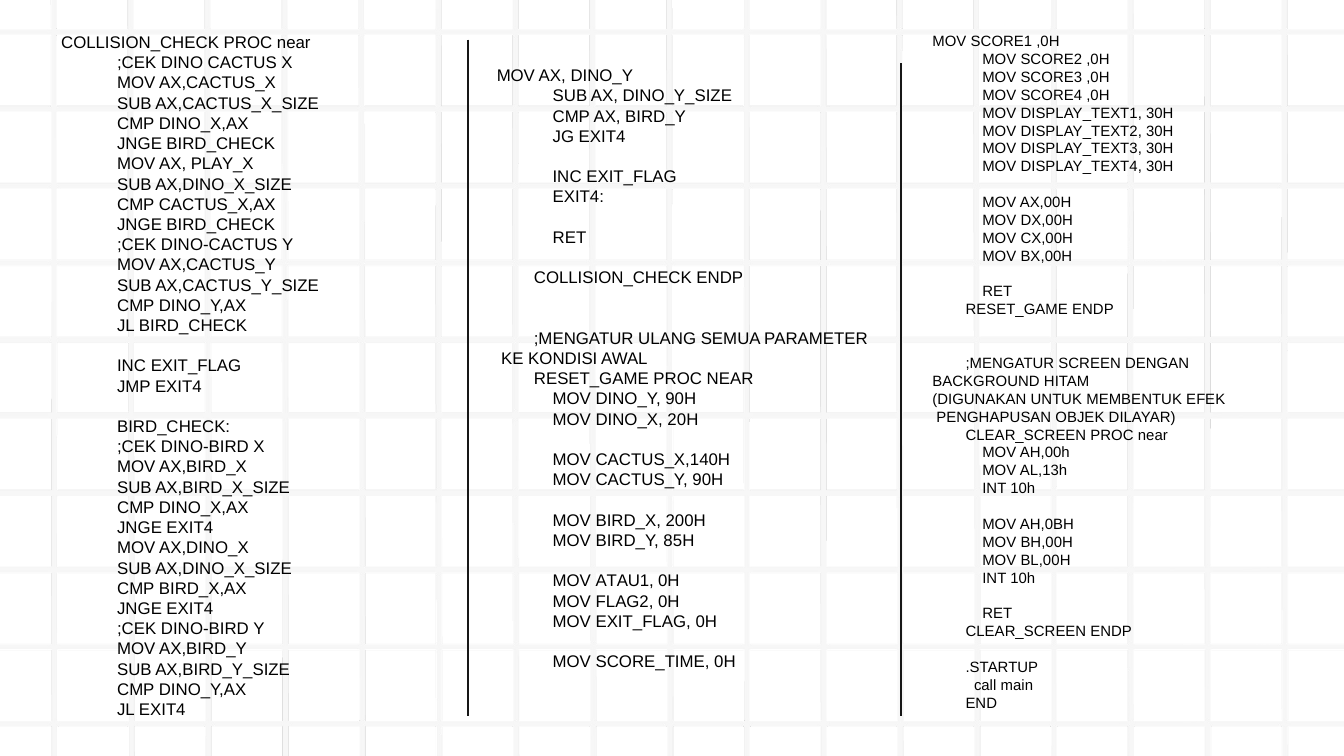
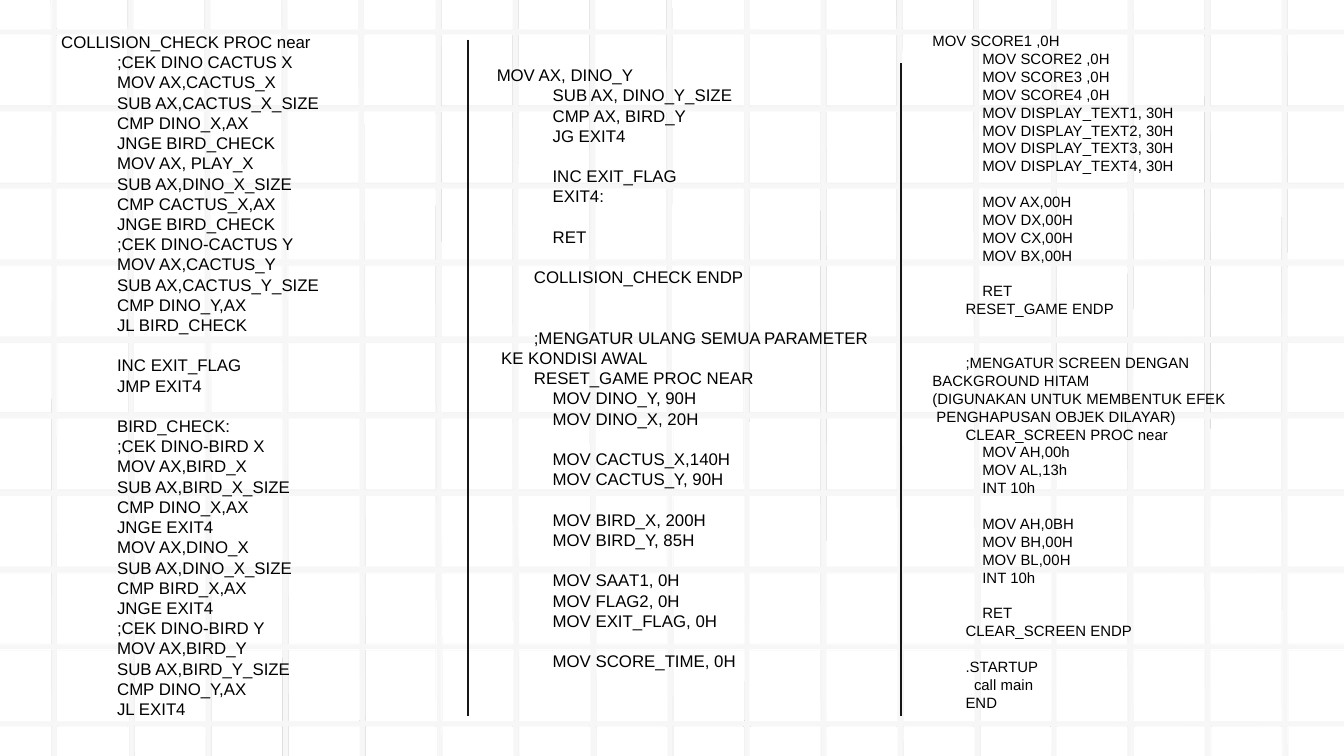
ATAU1: ATAU1 -> SAAT1
